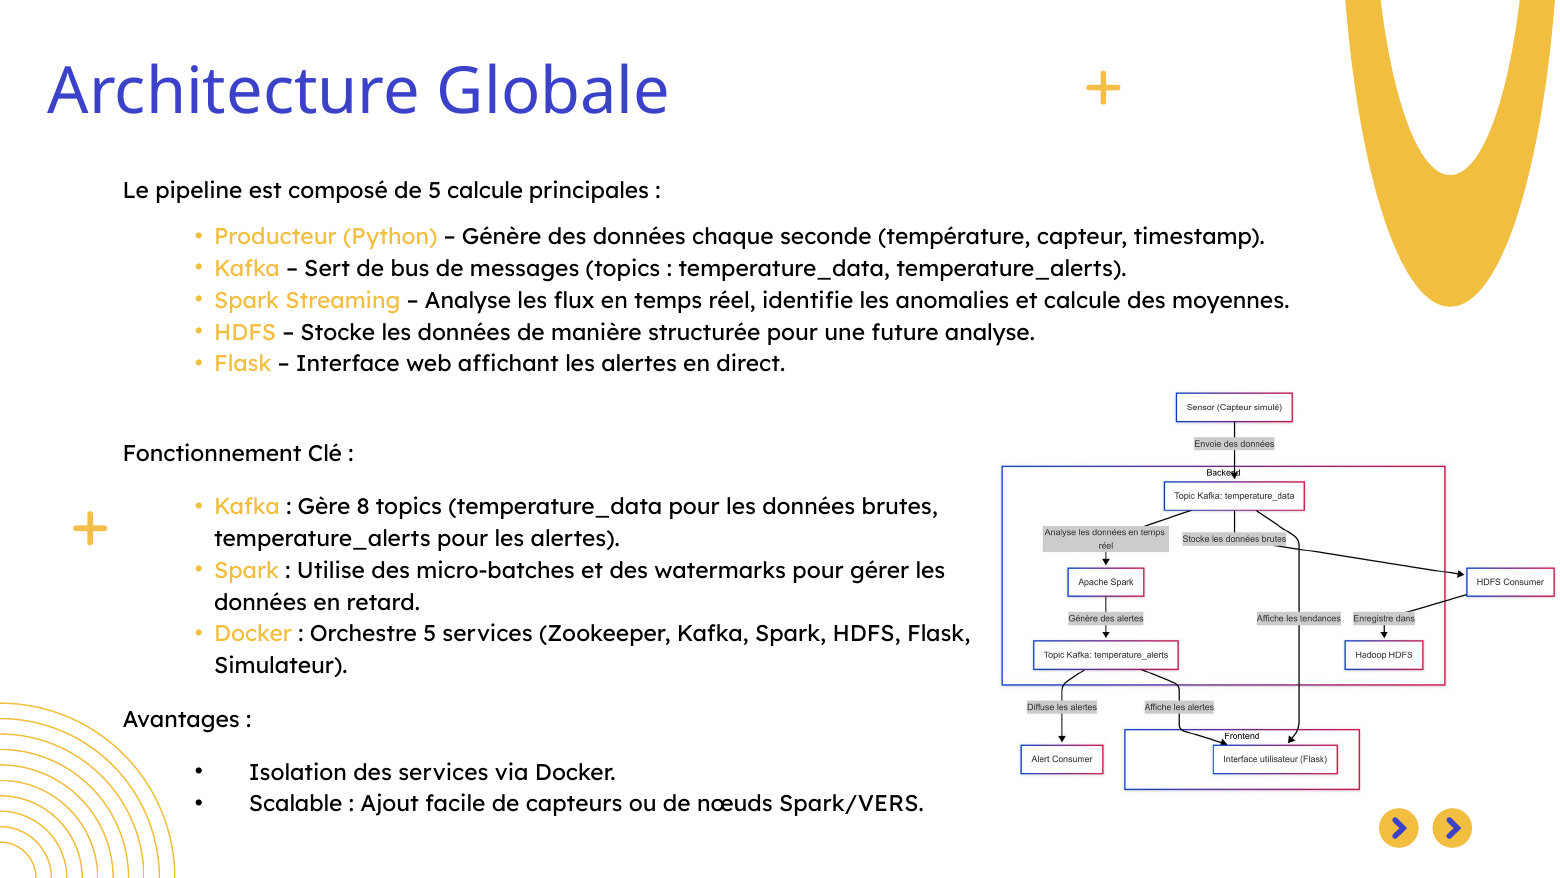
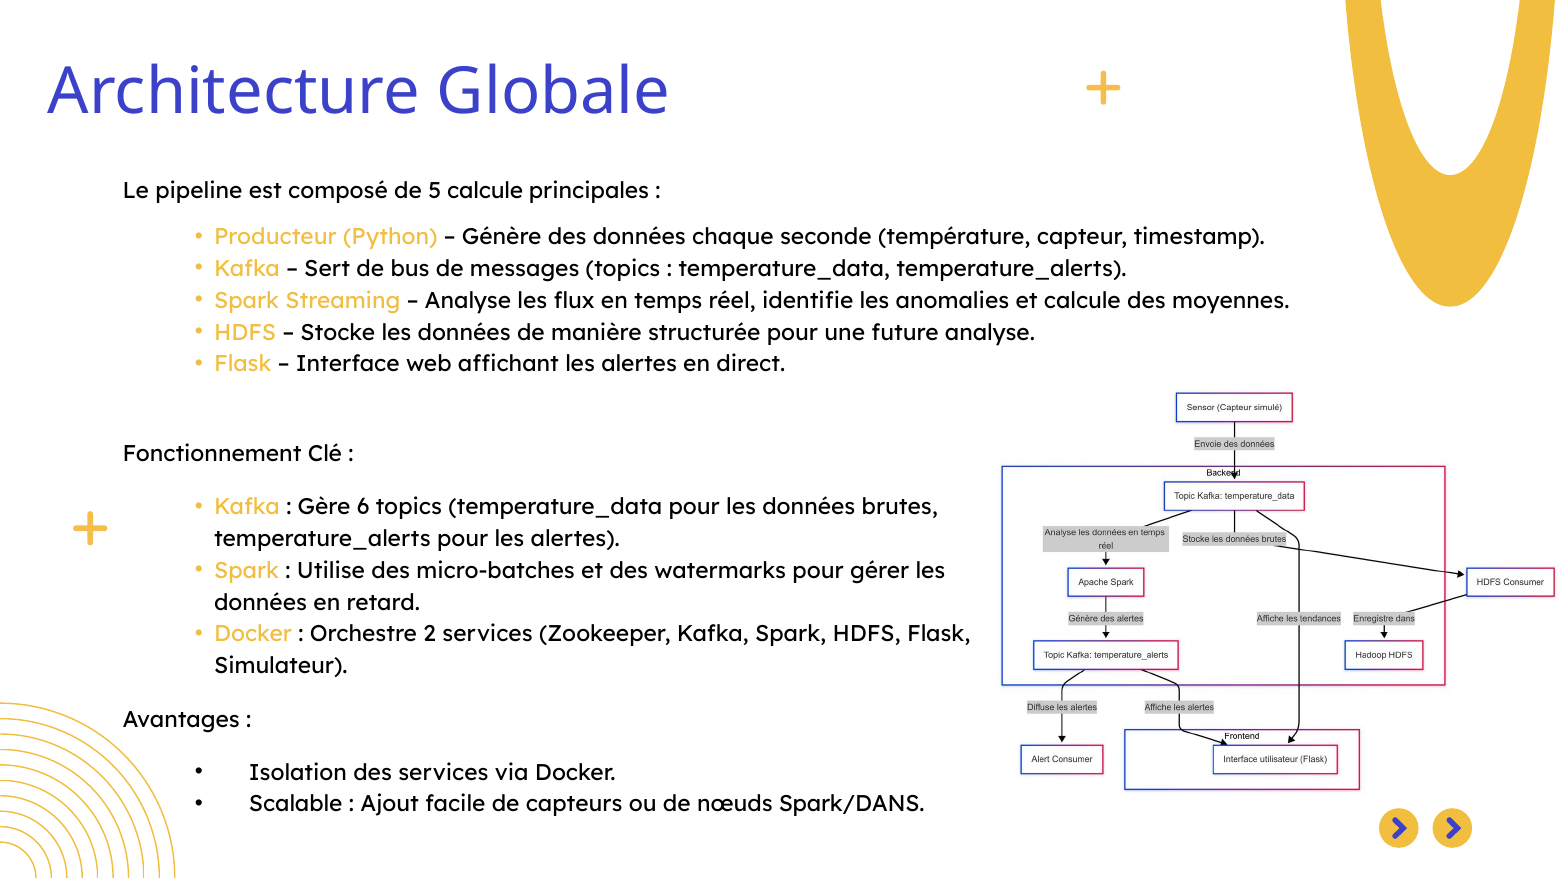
8: 8 -> 6
Orchestre 5: 5 -> 2
Spark/VERS: Spark/VERS -> Spark/DANS
